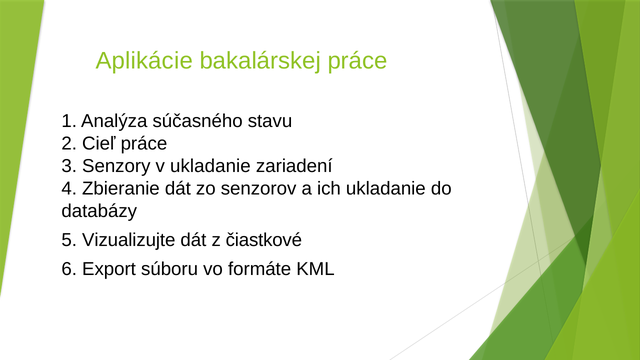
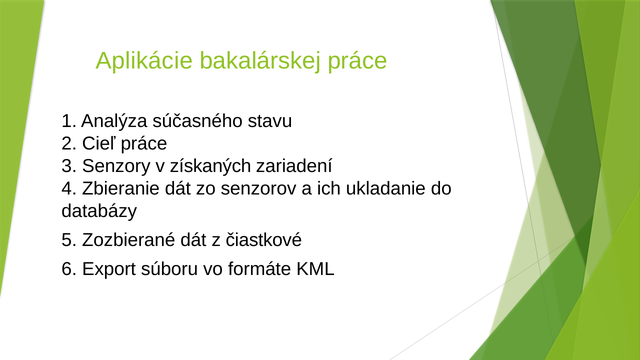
v ukladanie: ukladanie -> získaných
Vizualizujte: Vizualizujte -> Zozbierané
